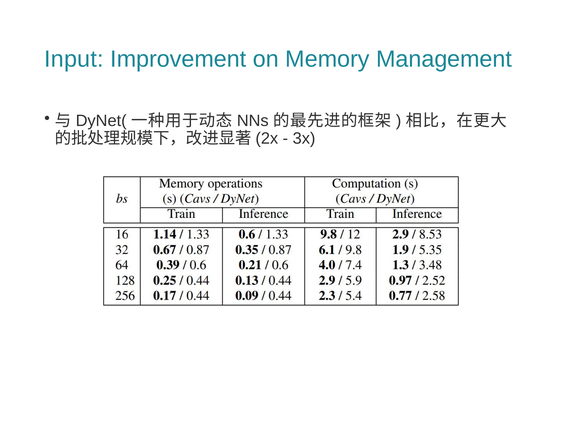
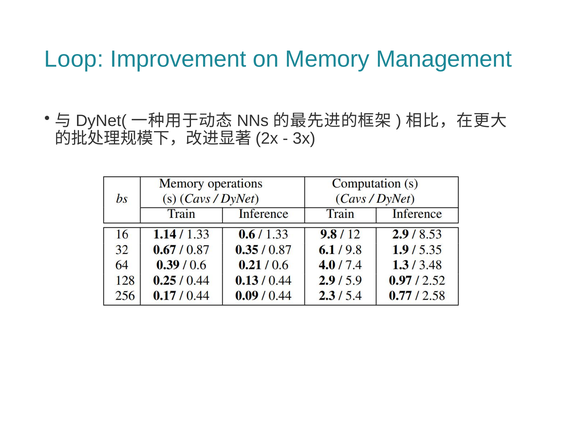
Input: Input -> Loop
